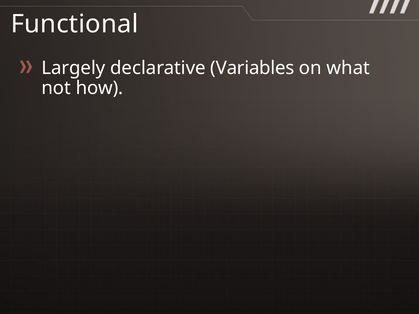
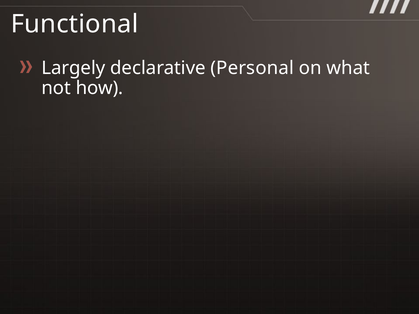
Variables: Variables -> Personal
